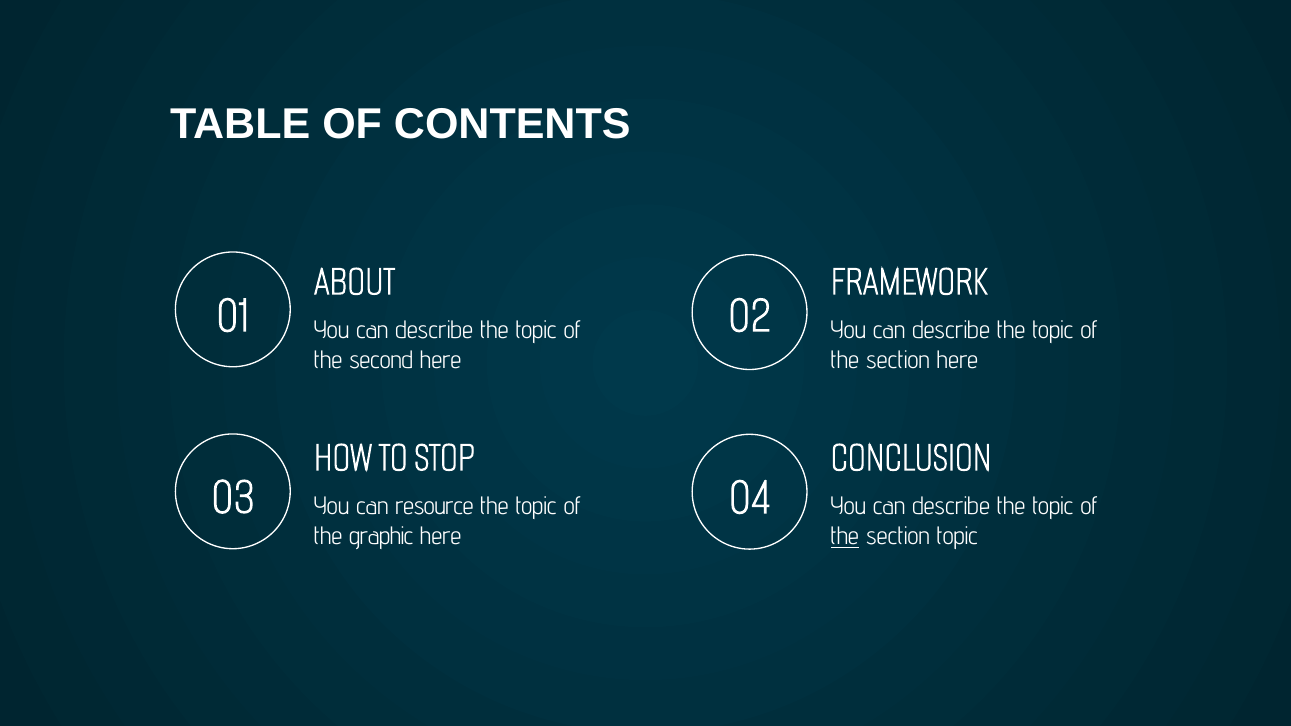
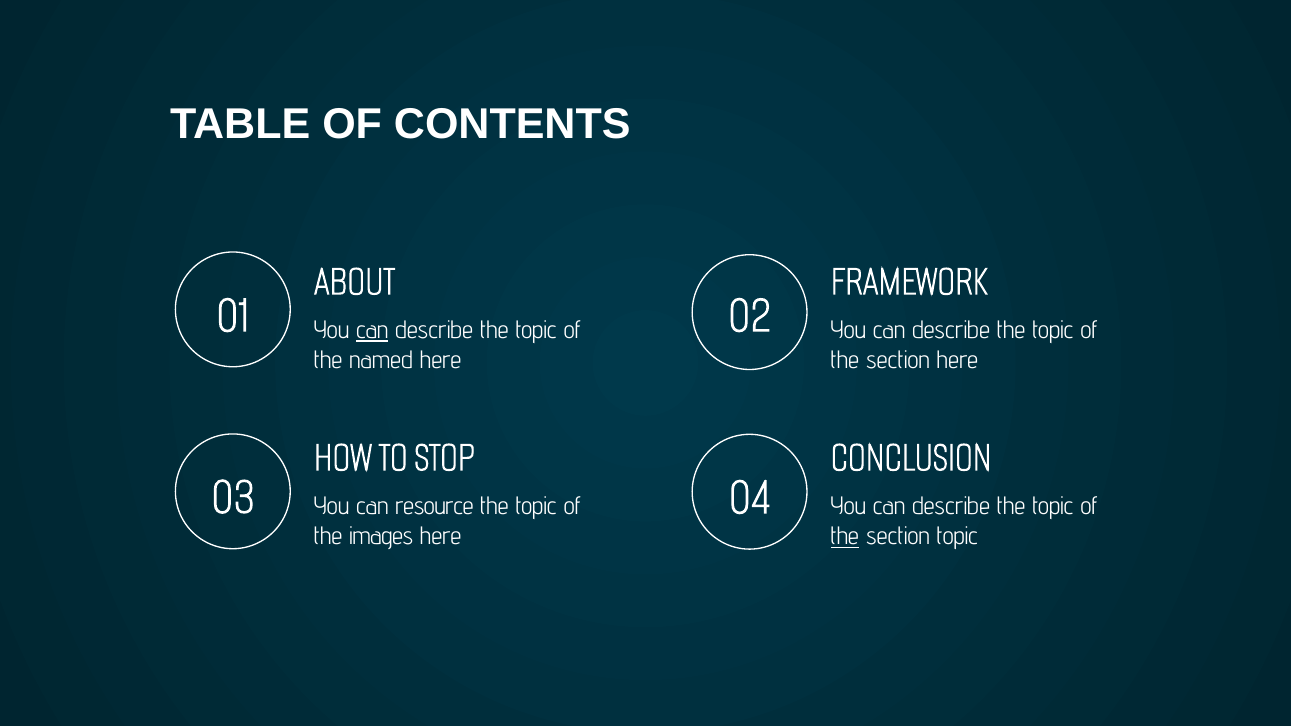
can at (372, 330) underline: none -> present
second: second -> named
graphic: graphic -> images
